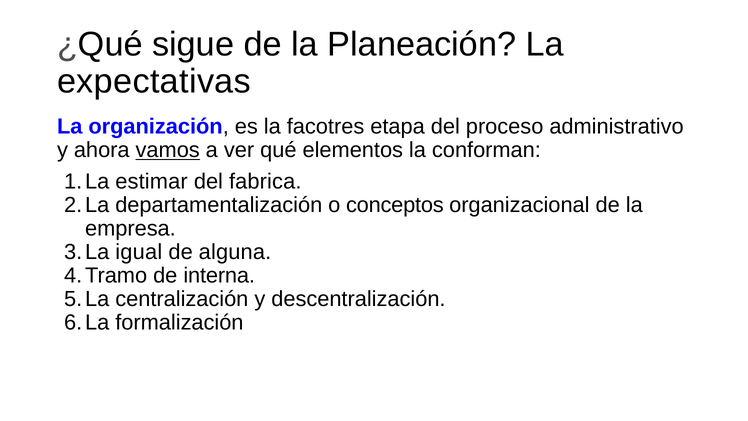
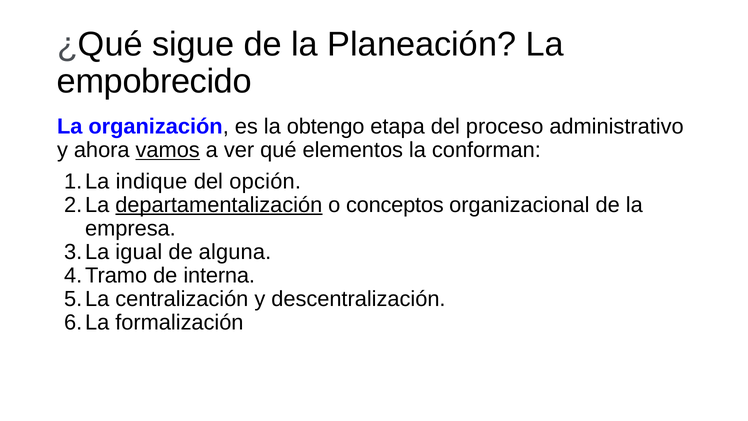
expectativas: expectativas -> empobrecido
facotres: facotres -> obtengo
estimar: estimar -> indique
fabrica: fabrica -> opción
departamentalización underline: none -> present
